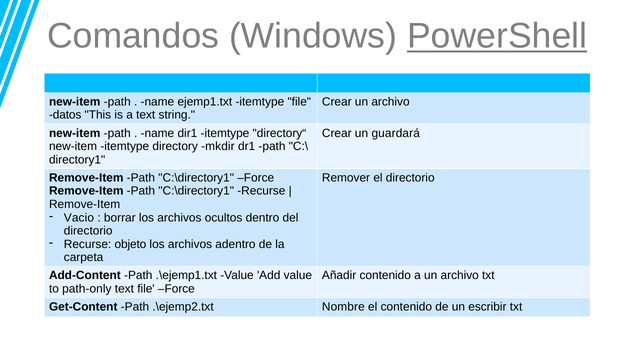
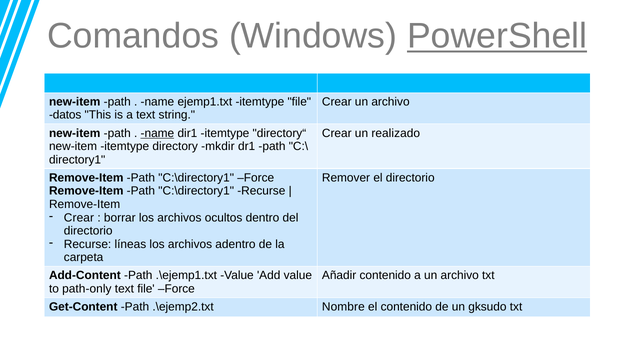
name at (157, 133) underline: none -> present
guardará: guardará -> realizado
Vacio at (79, 218): Vacio -> Crear
objeto: objeto -> líneas
escribir: escribir -> gksudo
